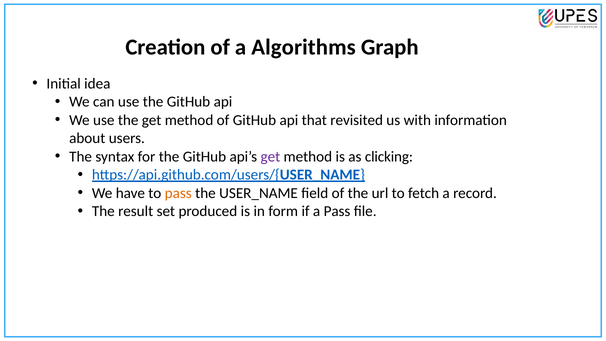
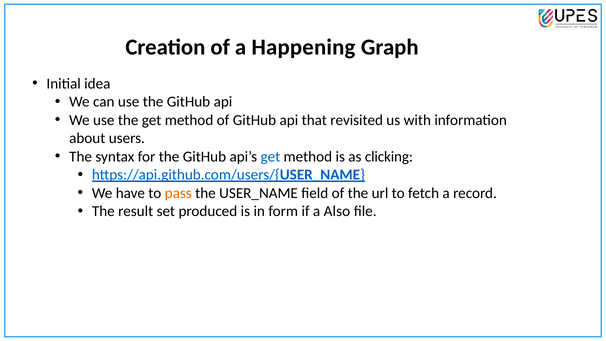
Algorithms: Algorithms -> Happening
get at (270, 156) colour: purple -> blue
a Pass: Pass -> Also
